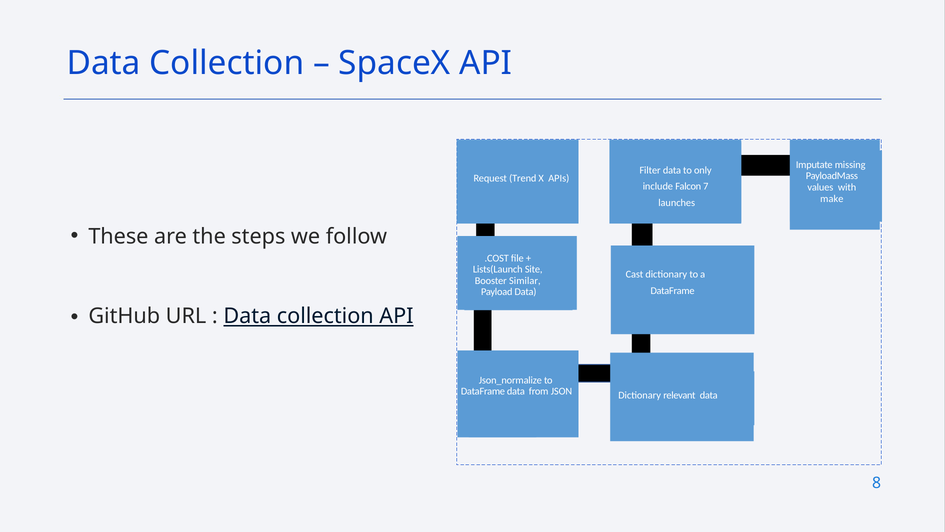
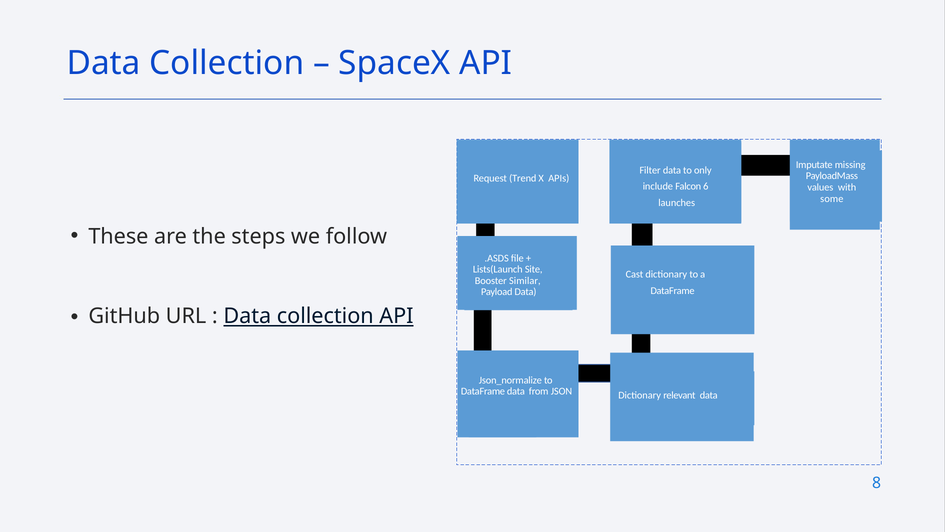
7: 7 -> 6
make: make -> some
.COST: .COST -> .ASDS
